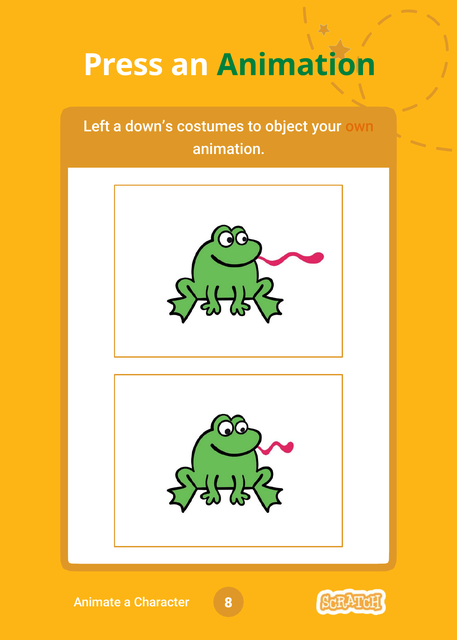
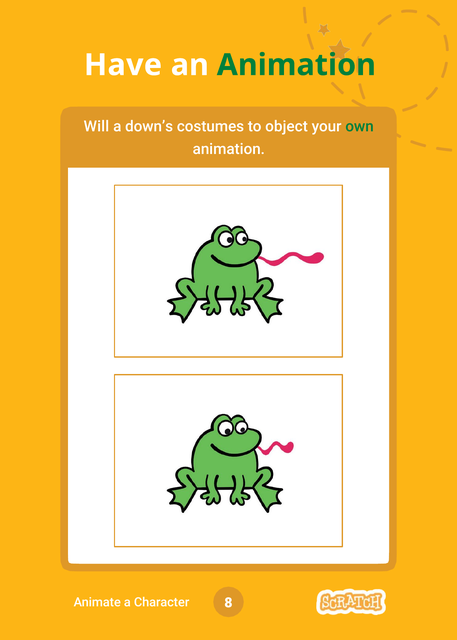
Press: Press -> Have
Left: Left -> Will
own colour: orange -> green
